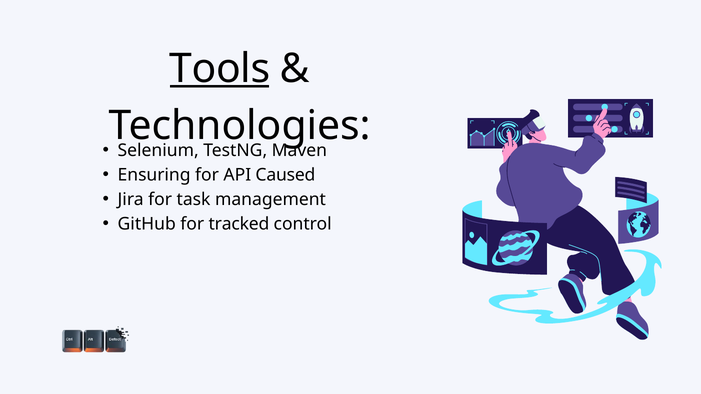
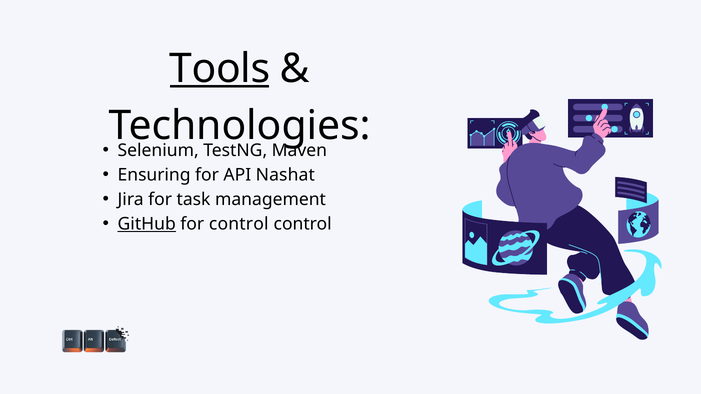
Caused: Caused -> Nashat
GitHub underline: none -> present
for tracked: tracked -> control
